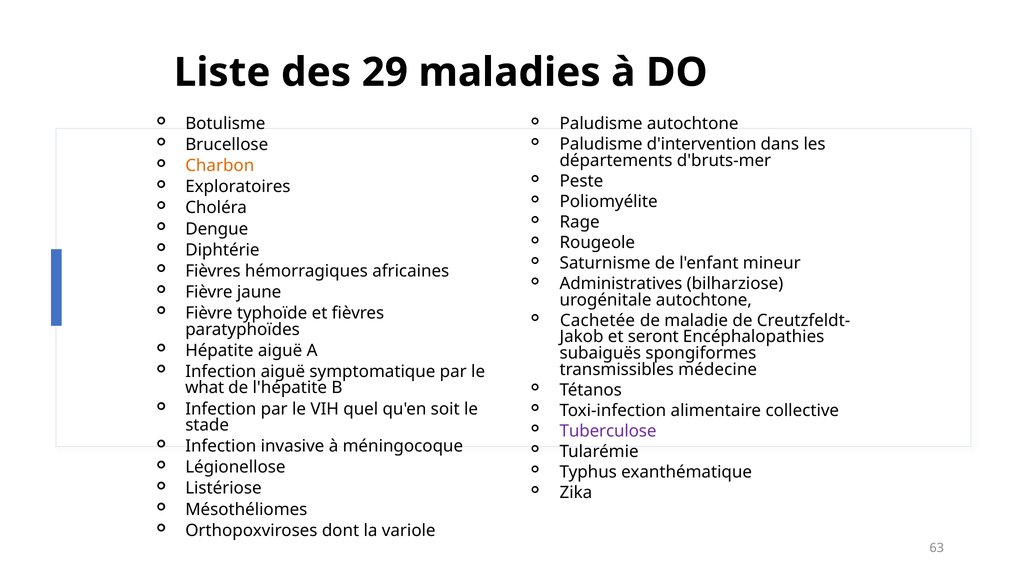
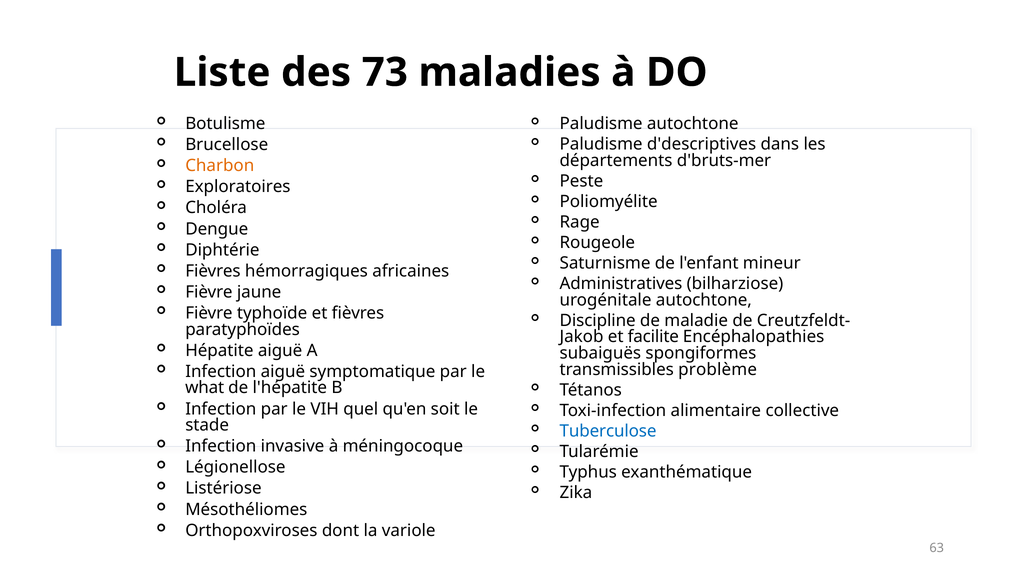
29: 29 -> 73
d'intervention: d'intervention -> d'descriptives
Cachetée: Cachetée -> Discipline
seront: seront -> facilite
médecine: médecine -> problème
Tuberculose colour: purple -> blue
